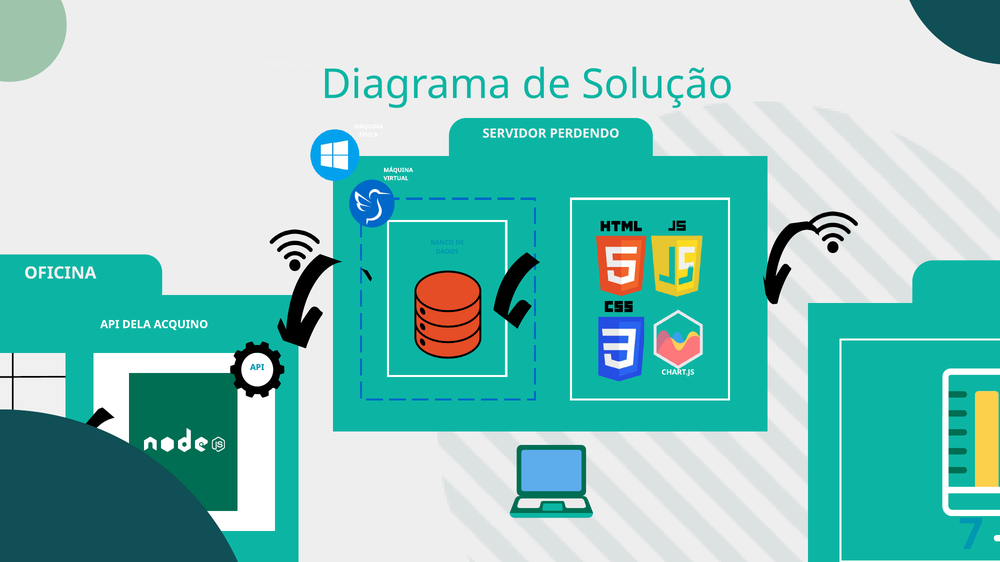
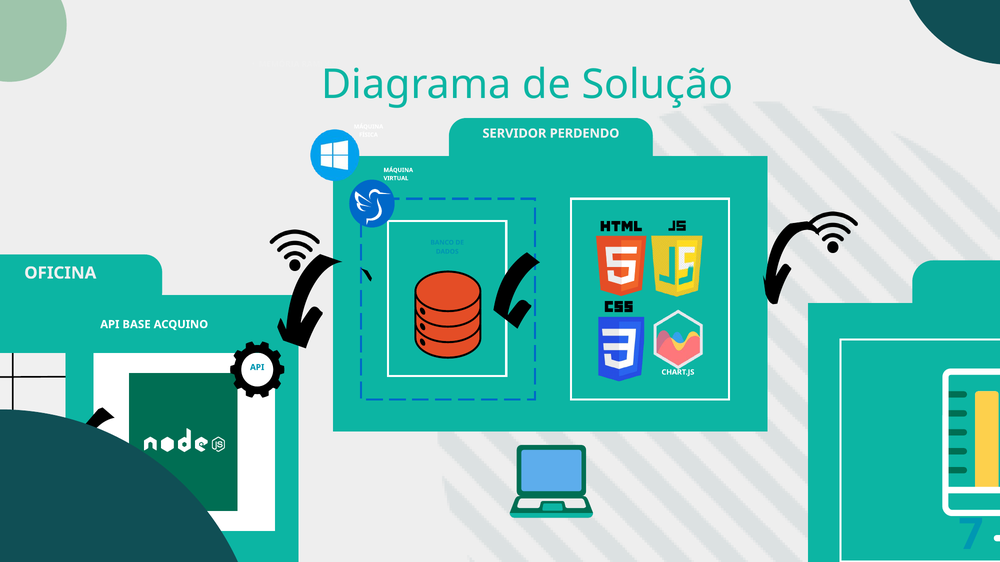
DELA: DELA -> BASE
